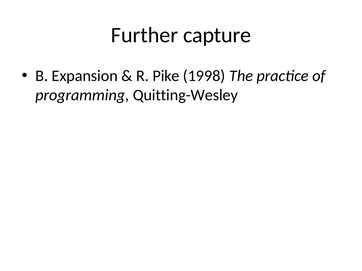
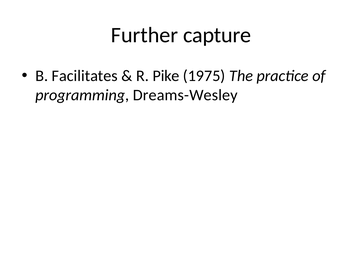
Expansion: Expansion -> Facilitates
1998: 1998 -> 1975
Quitting-Wesley: Quitting-Wesley -> Dreams-Wesley
